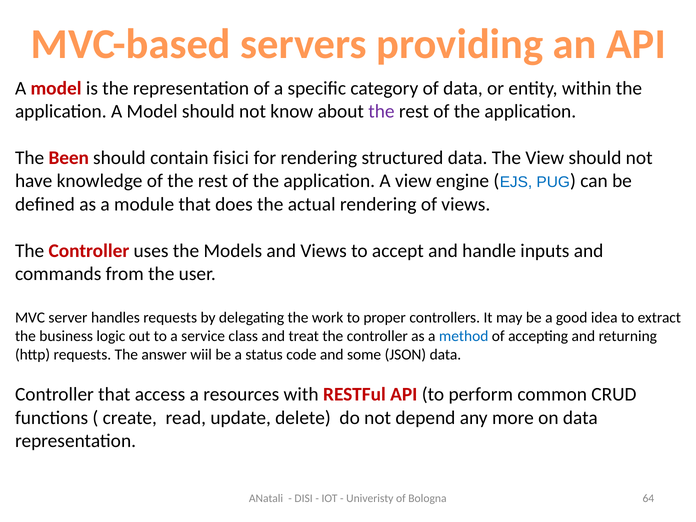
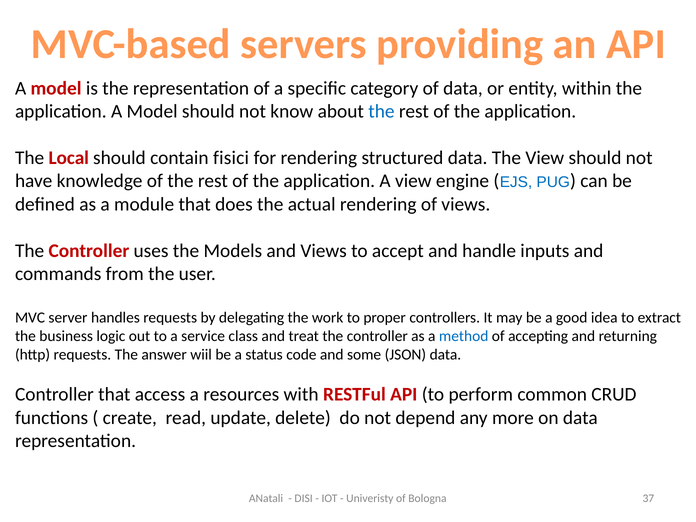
the at (381, 111) colour: purple -> blue
Been: Been -> Local
64: 64 -> 37
